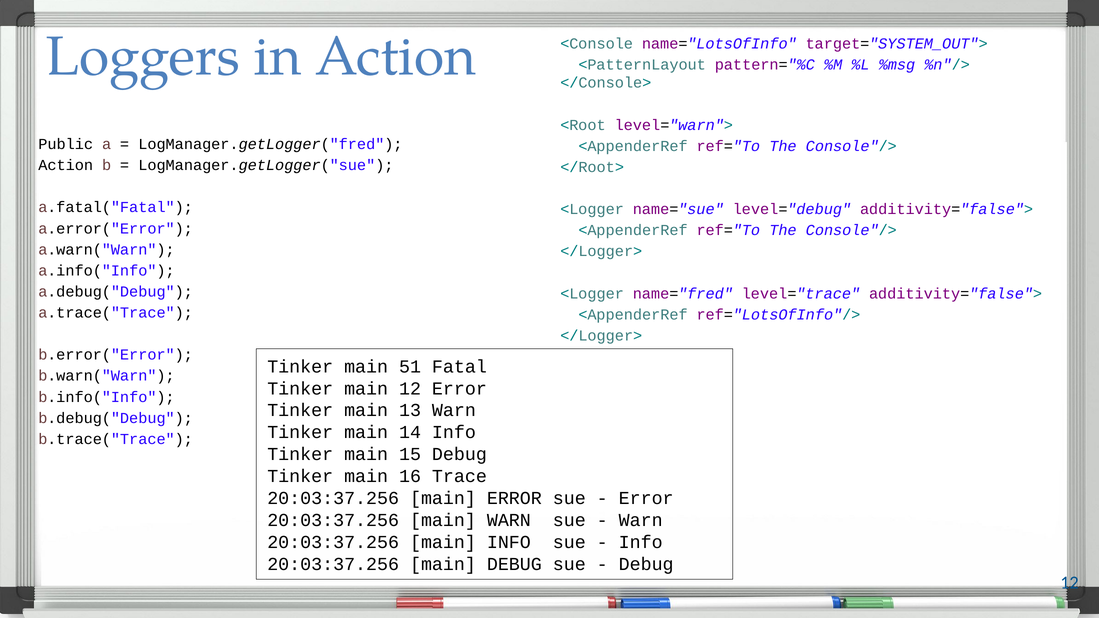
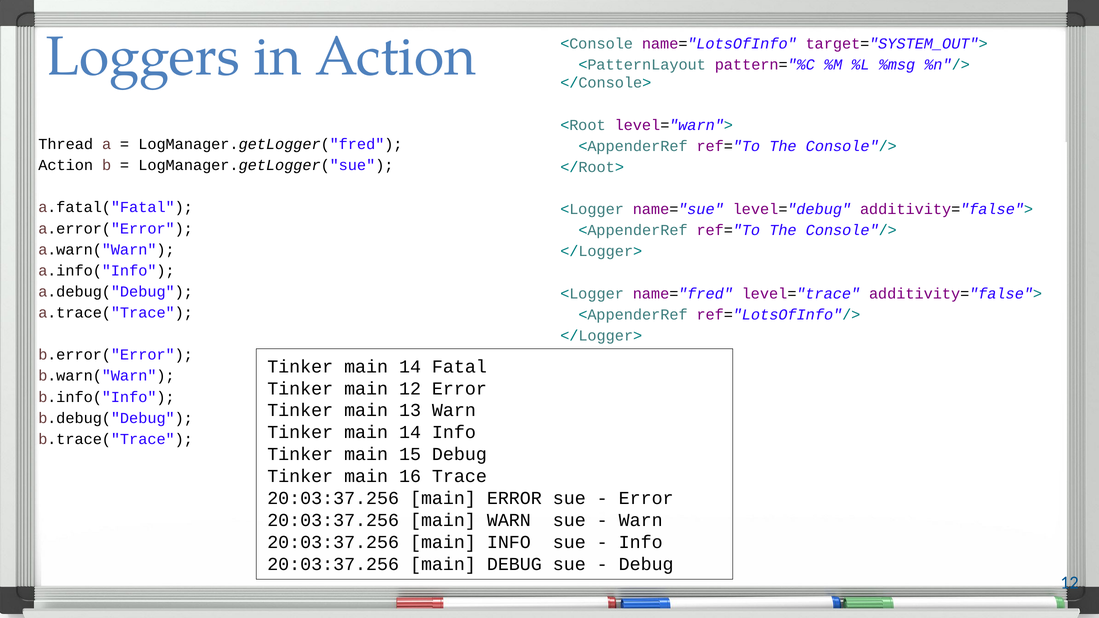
Public: Public -> Thread
51 at (410, 367): 51 -> 14
